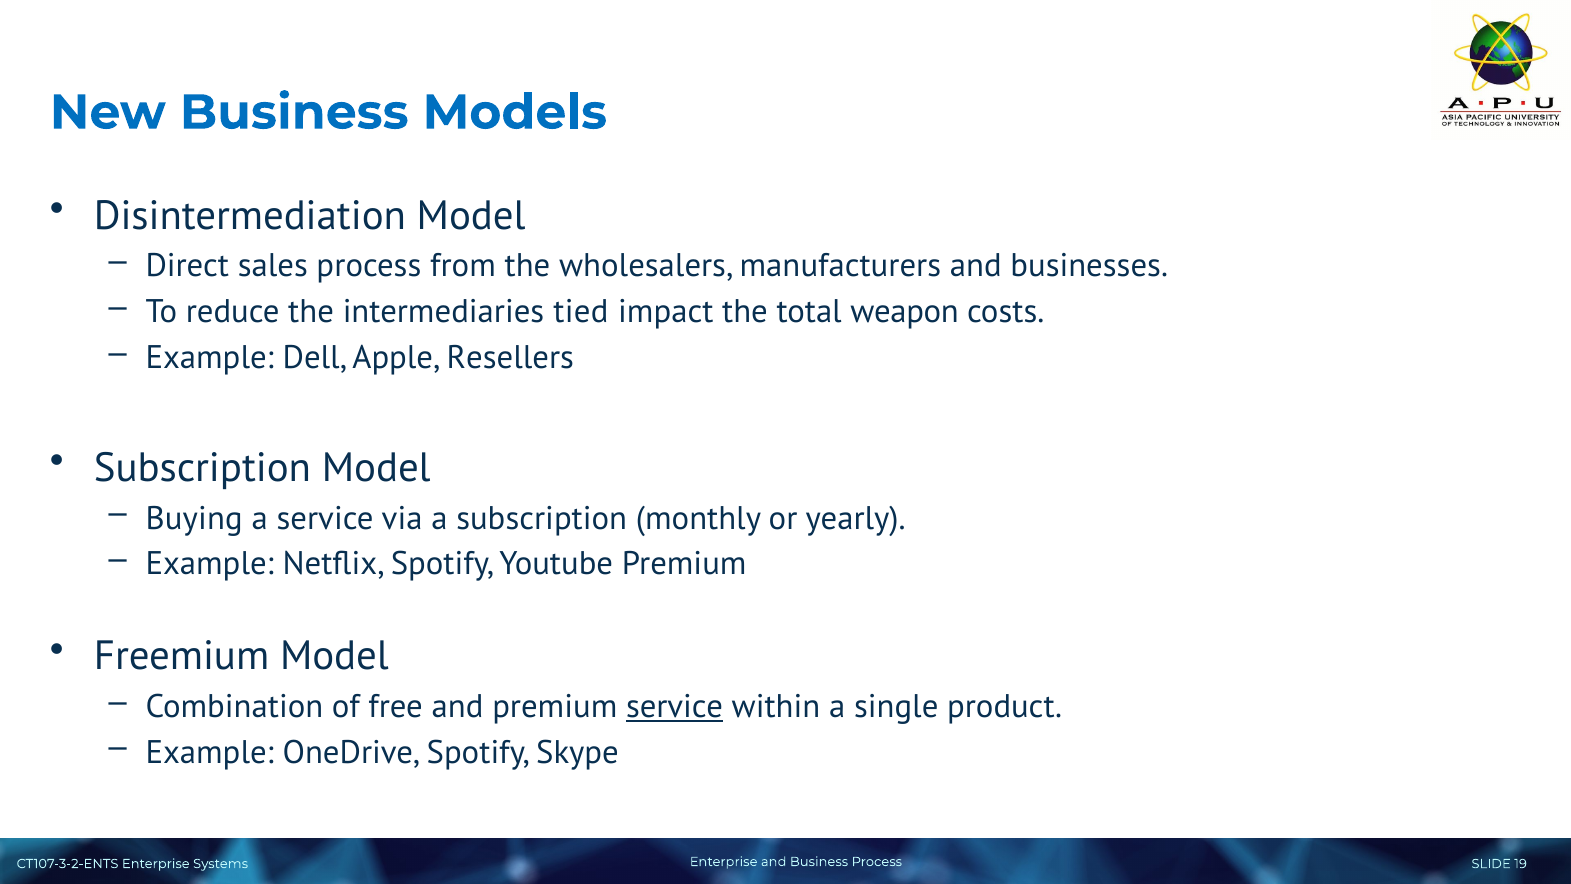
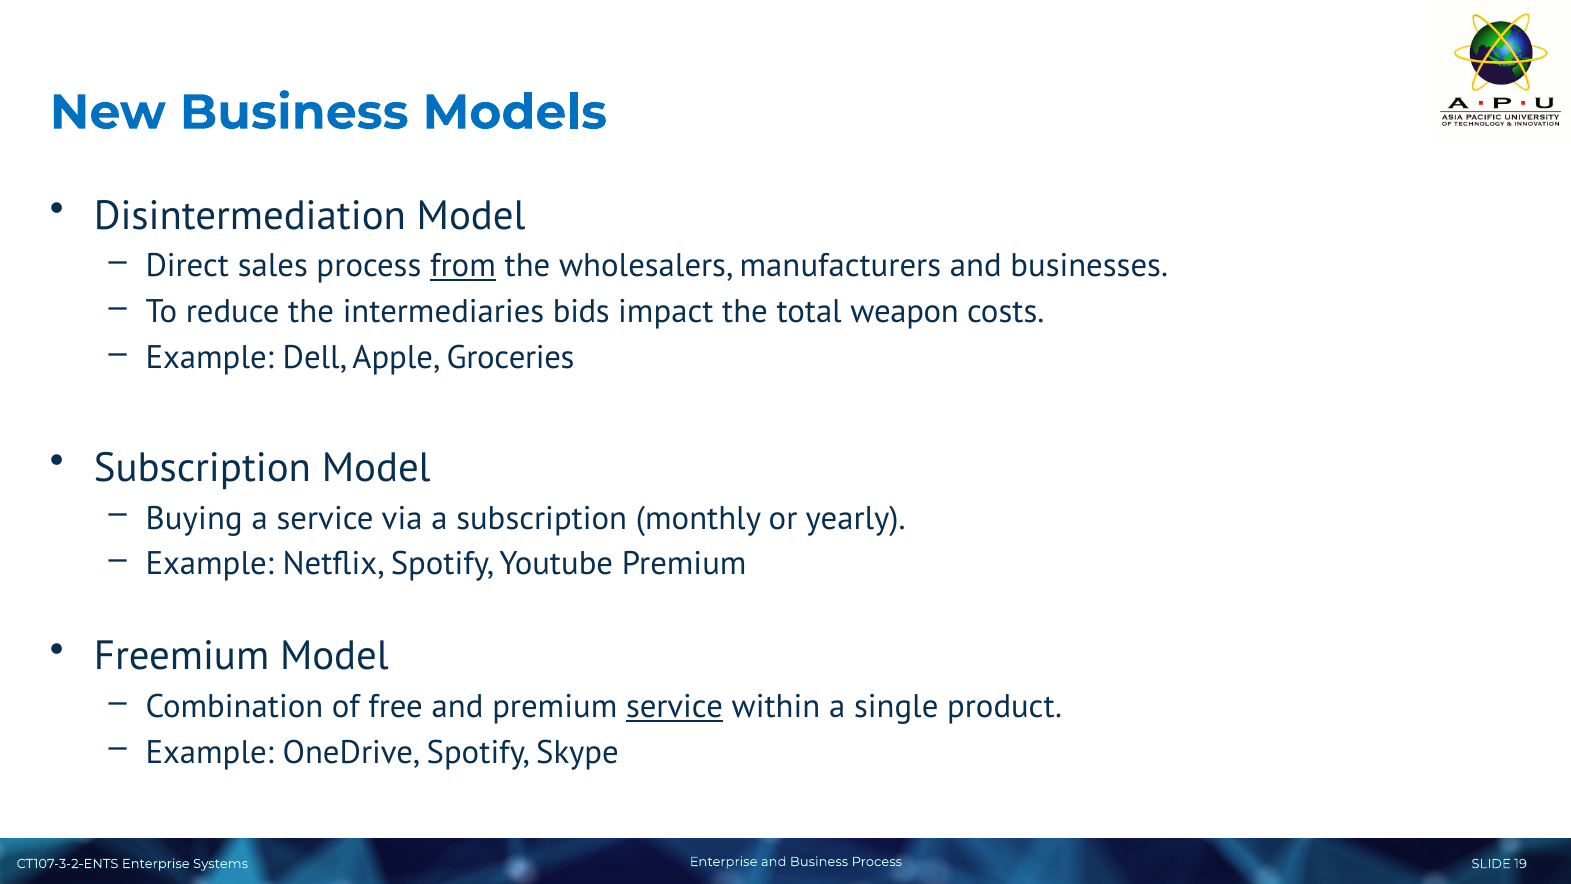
from underline: none -> present
tied: tied -> bids
Resellers: Resellers -> Groceries
